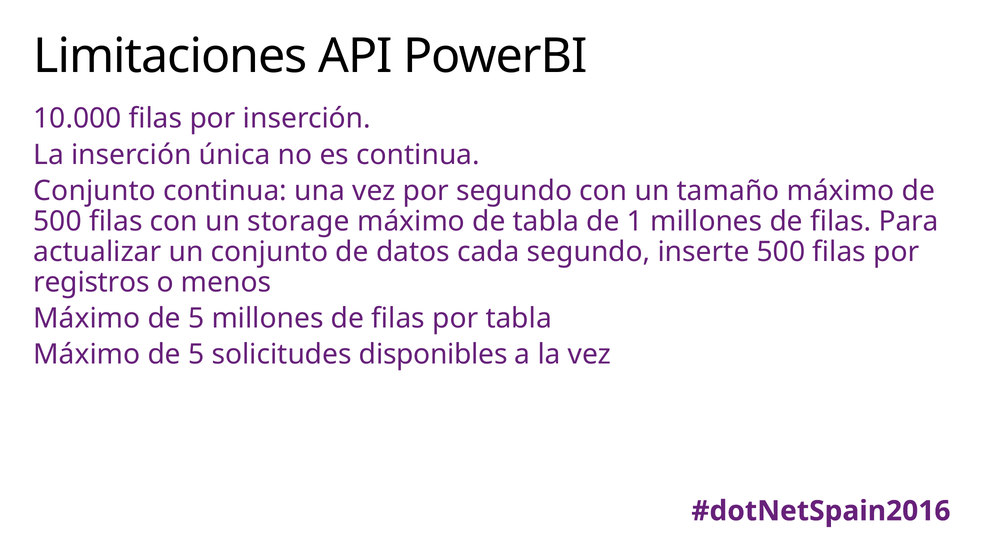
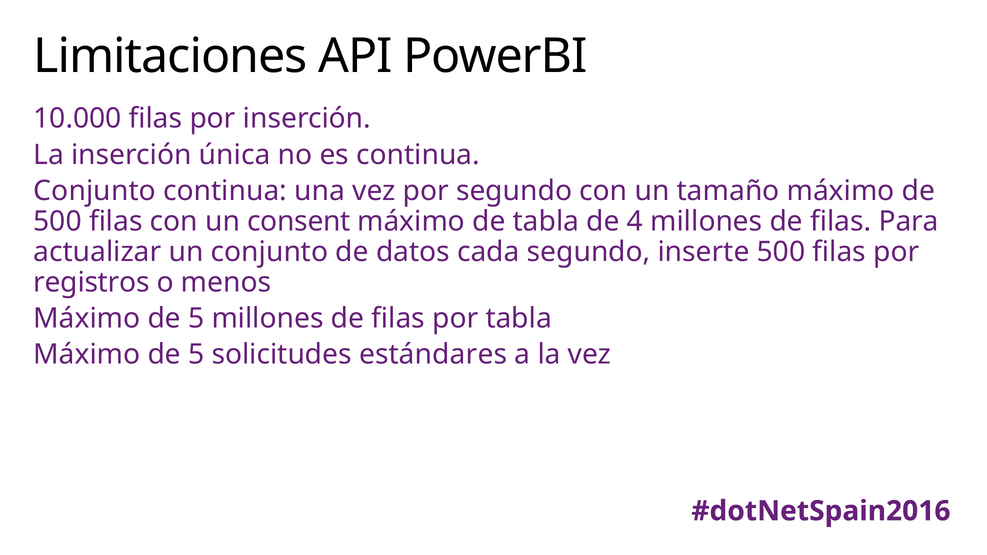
storage: storage -> consent
1: 1 -> 4
disponibles: disponibles -> estándares
